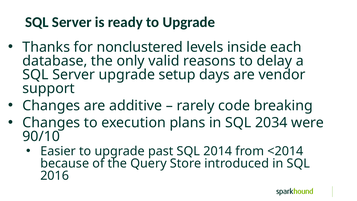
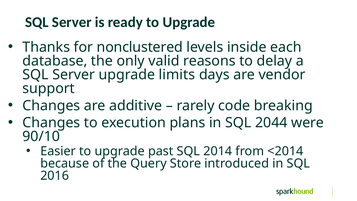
setup: setup -> limits
2034: 2034 -> 2044
